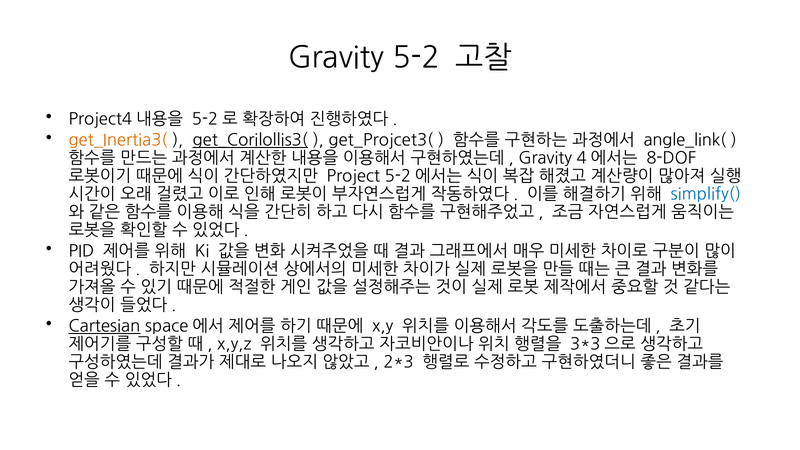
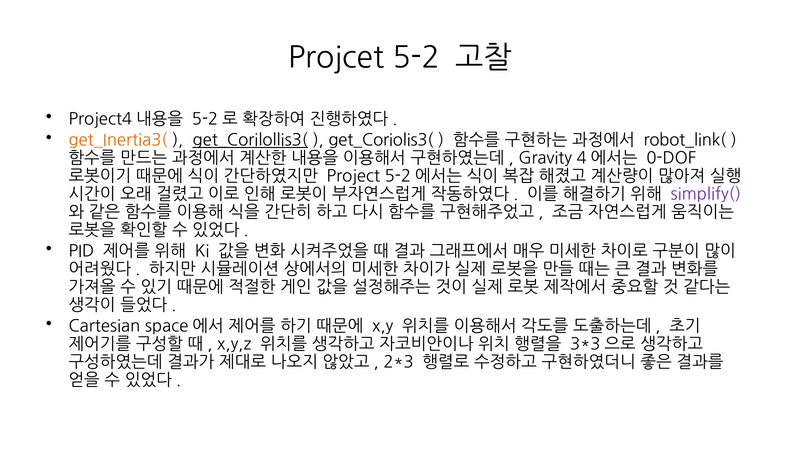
Gravity at (336, 58): Gravity -> Projcet
get_Projcet3(: get_Projcet3( -> get_Coriolis3(
angle_link(: angle_link( -> robot_link(
8-DOF: 8-DOF -> 0-DOF
simplify( colour: blue -> purple
Cartesian underline: present -> none
